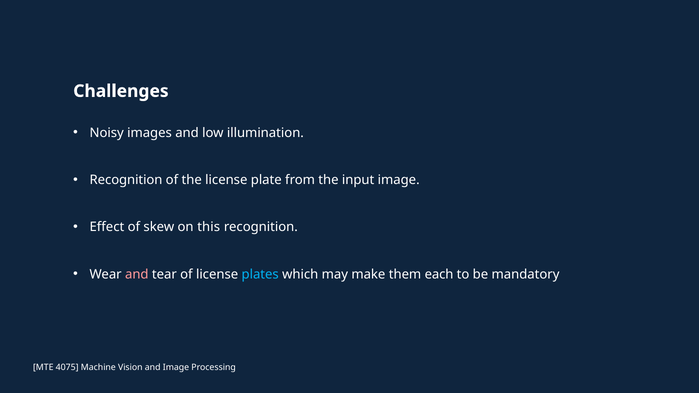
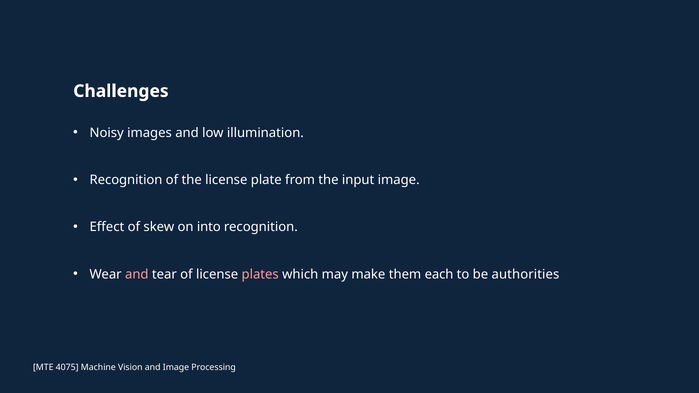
this: this -> into
plates colour: light blue -> pink
mandatory: mandatory -> authorities
